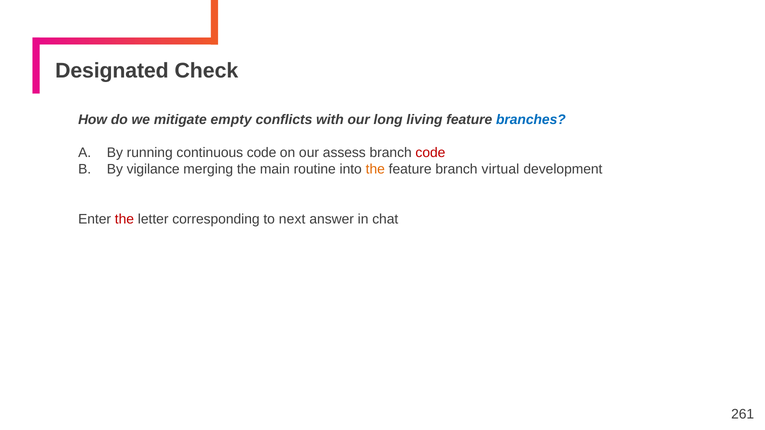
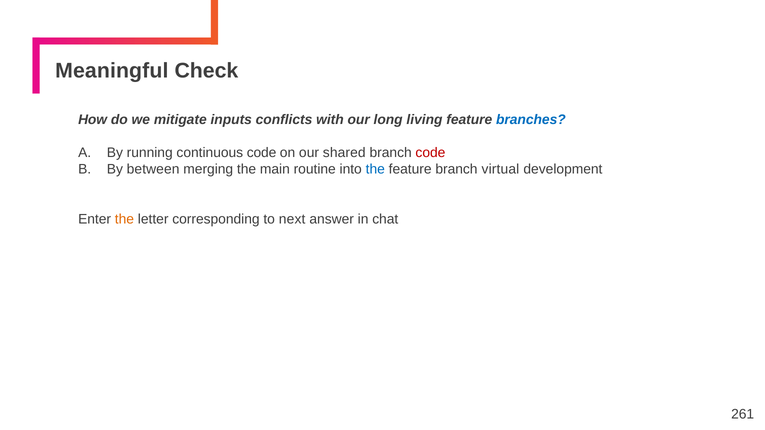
Designated: Designated -> Meaningful
empty: empty -> inputs
assess: assess -> shared
vigilance: vigilance -> between
the at (375, 169) colour: orange -> blue
the at (124, 219) colour: red -> orange
